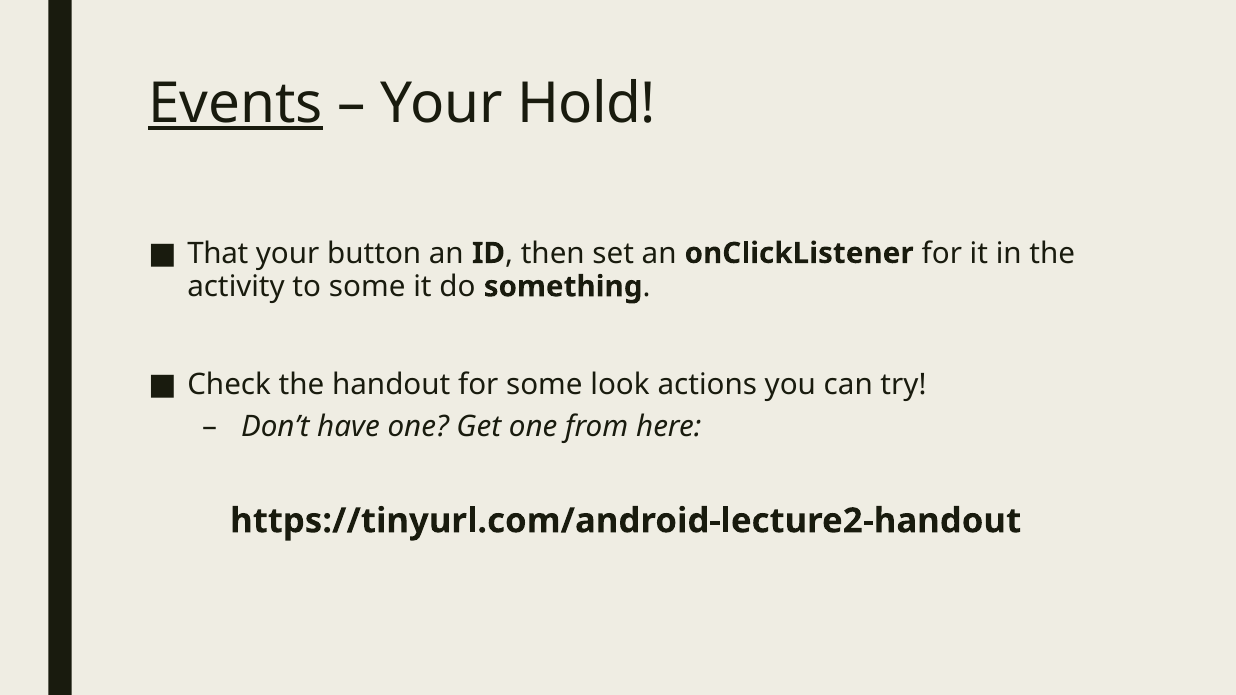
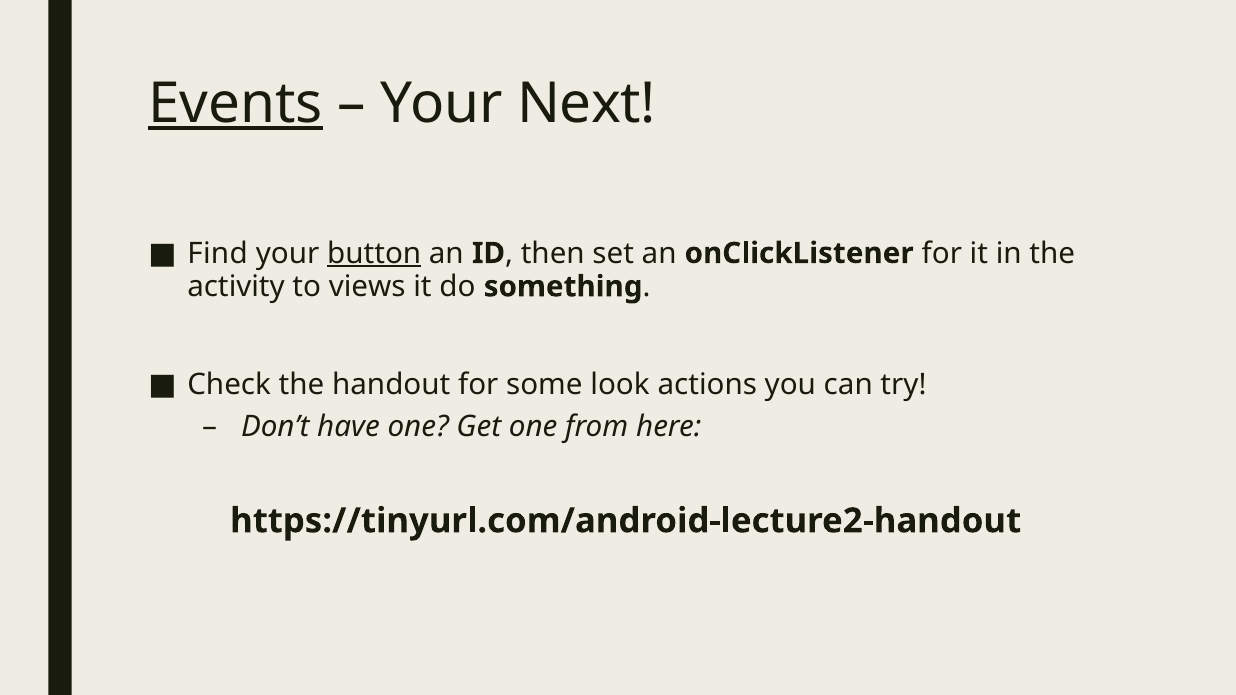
Hold: Hold -> Next
That: That -> Find
button underline: none -> present
to some: some -> views
